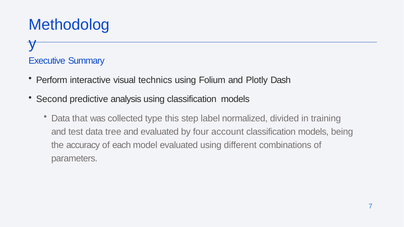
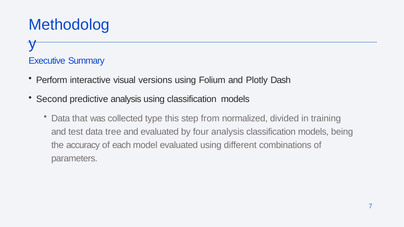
technics: technics -> versions
label: label -> from
four account: account -> analysis
